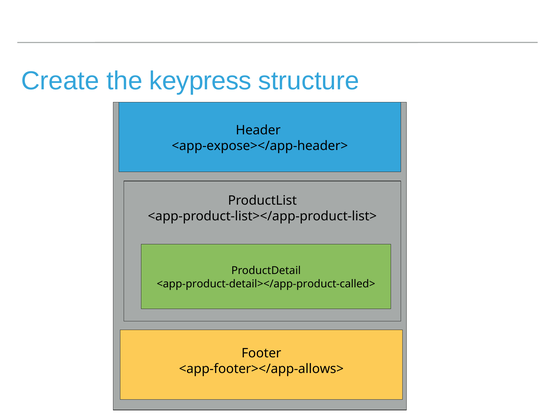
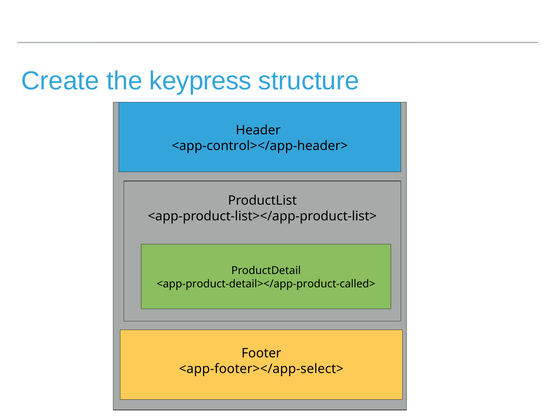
<app-expose></app-header>: <app-expose></app-header> -> <app-control></app-header>
<app-footer></app-allows>: <app-footer></app-allows> -> <app-footer></app-select>
